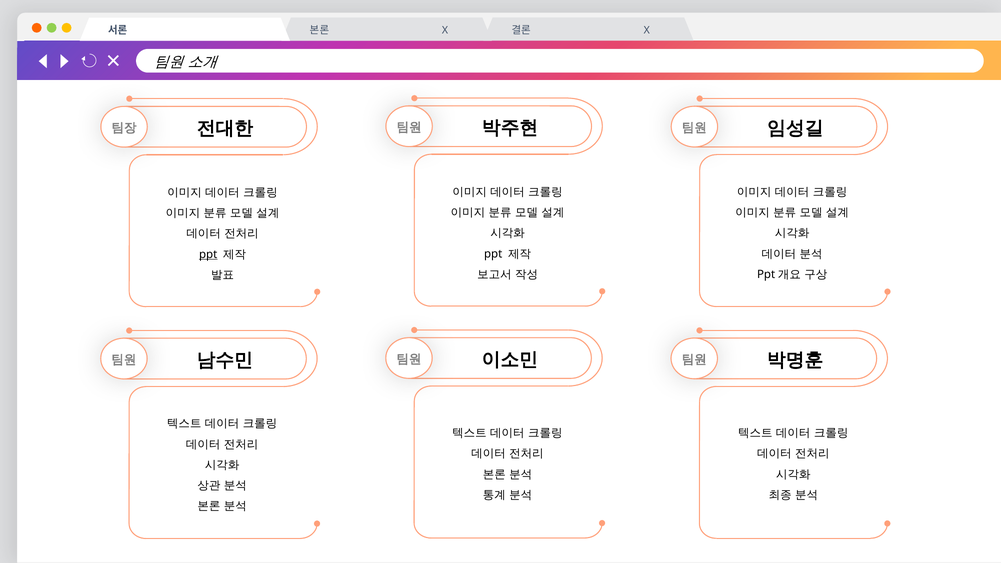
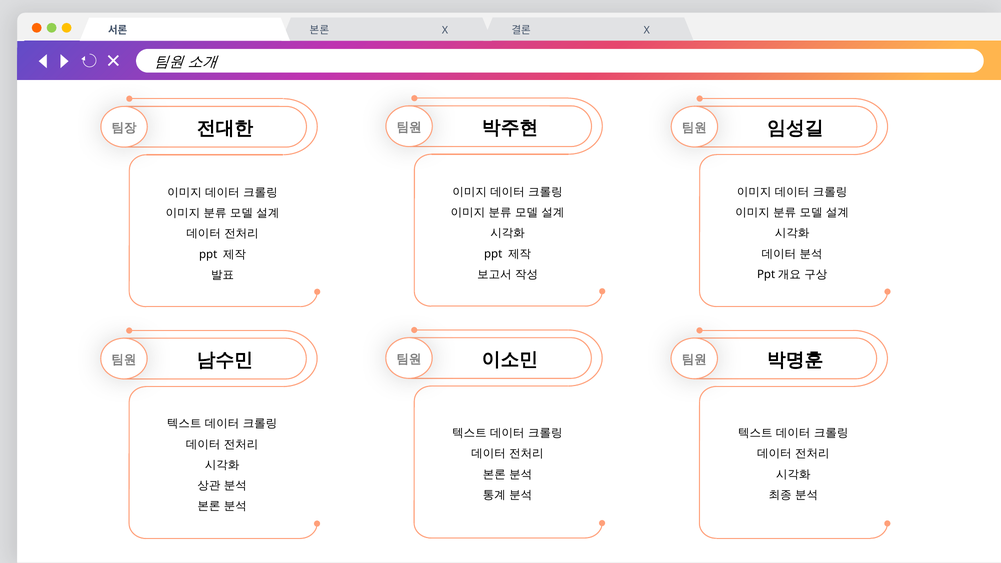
ppt at (208, 254) underline: present -> none
